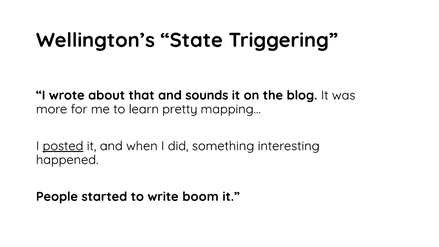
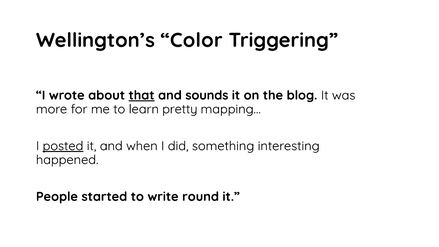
State: State -> Color
that underline: none -> present
boom: boom -> round
